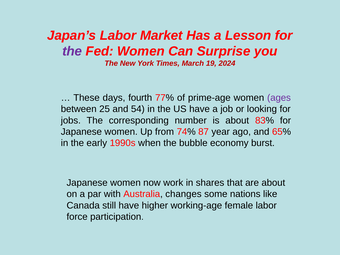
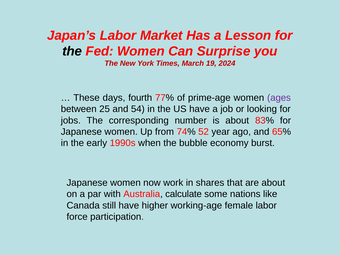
the at (72, 51) colour: purple -> black
87: 87 -> 52
changes: changes -> calculate
